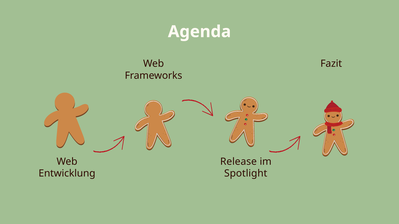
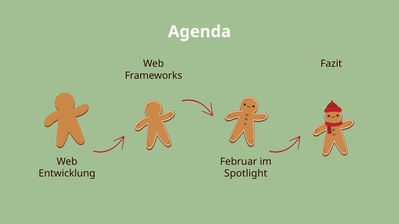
Release: Release -> Februar
